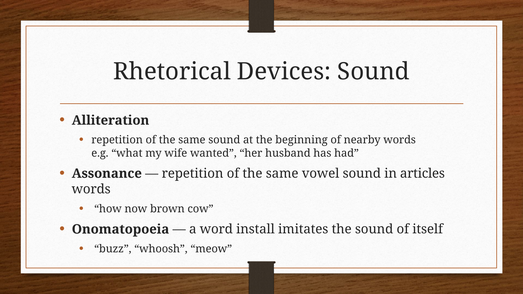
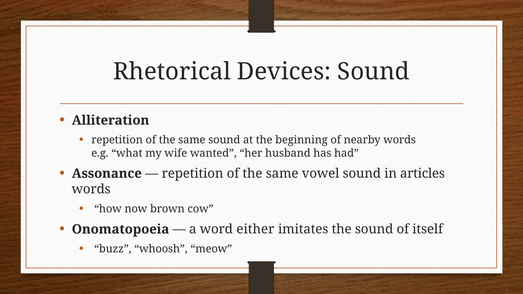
install: install -> either
